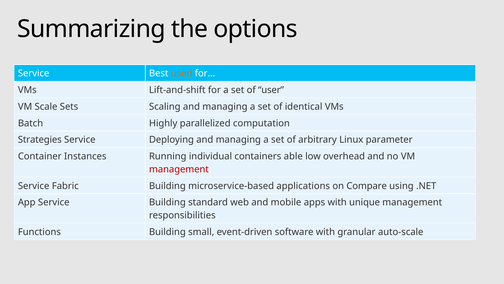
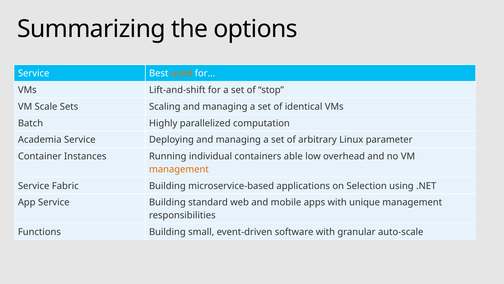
user: user -> stop
Strategies: Strategies -> Academia
management at (179, 169) colour: red -> orange
Compare: Compare -> Selection
